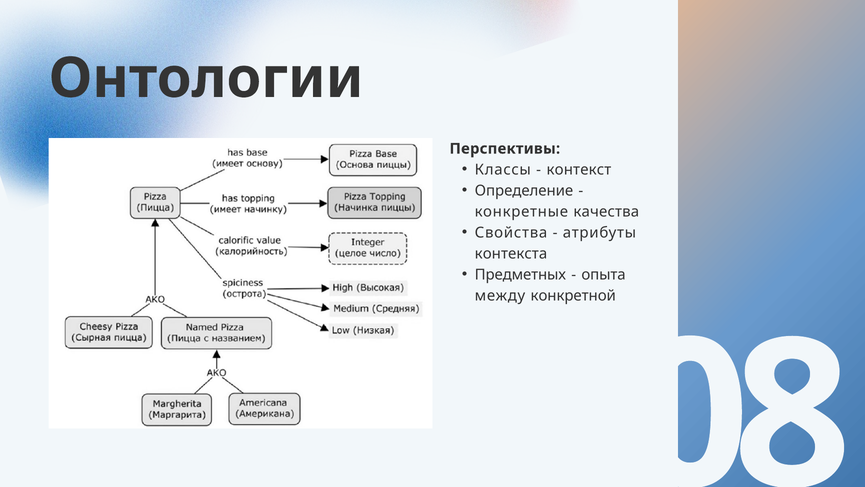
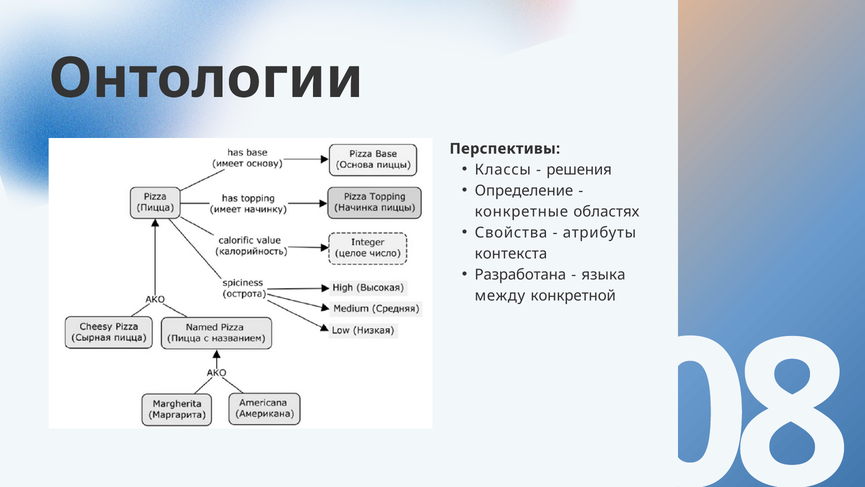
контекст: контекст -> решения
качества: качества -> областях
Предметных: Предметных -> Разработана
опыта: опыта -> языка
